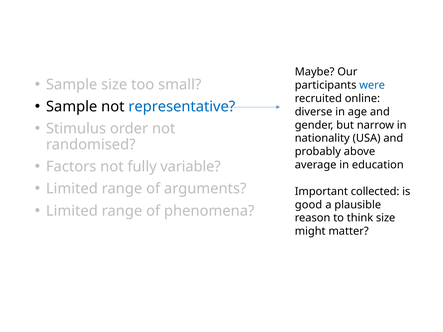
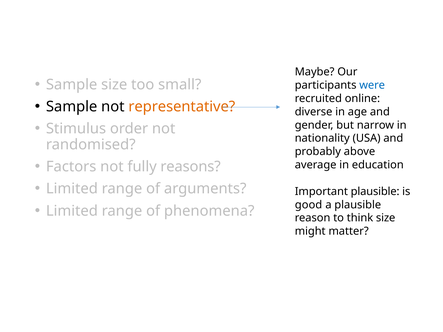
representative colour: blue -> orange
variable: variable -> reasons
Important collected: collected -> plausible
